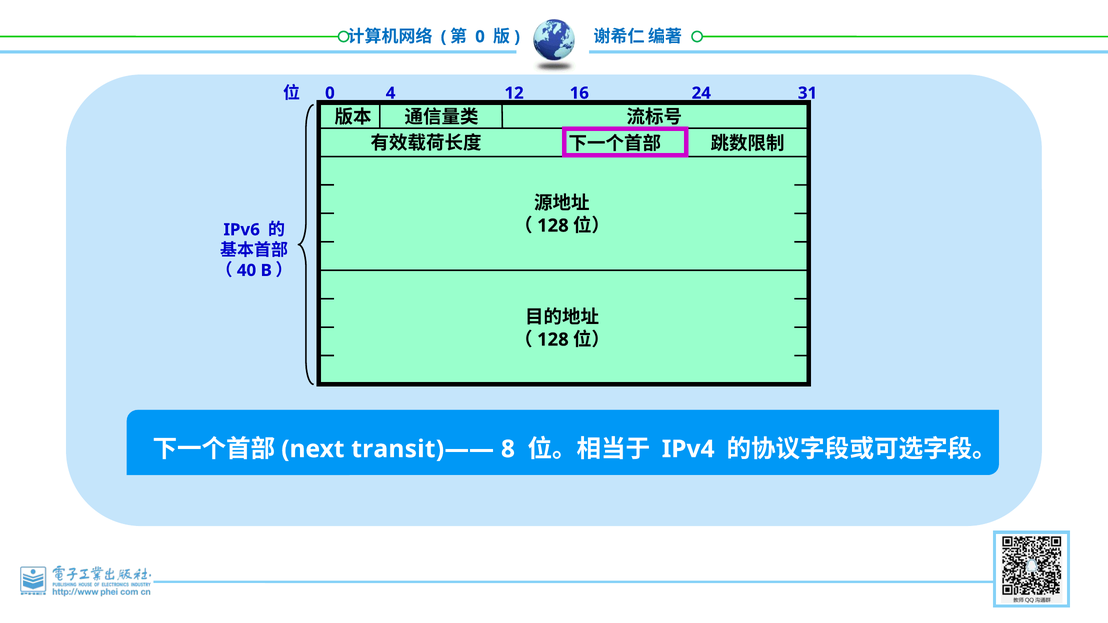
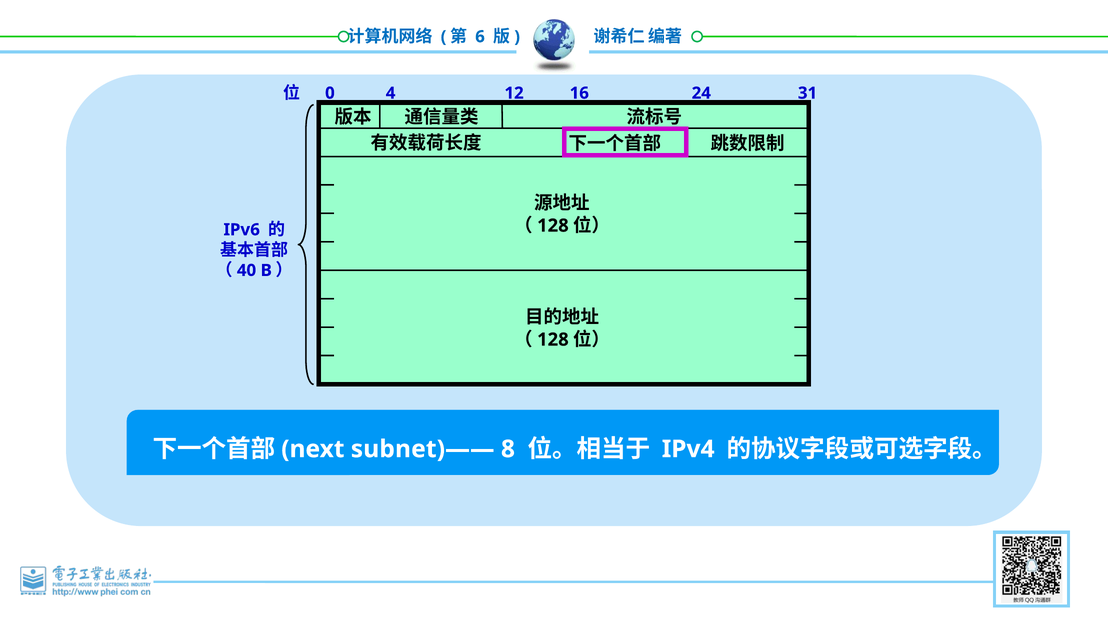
0 at (480, 37): 0 -> 6
transit)——: transit)—— -> subnet)——
